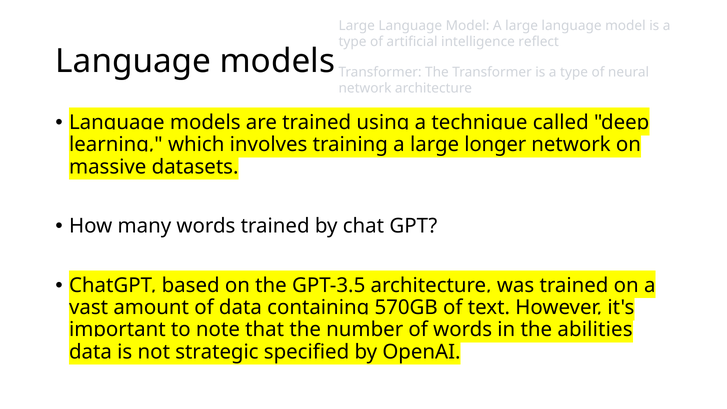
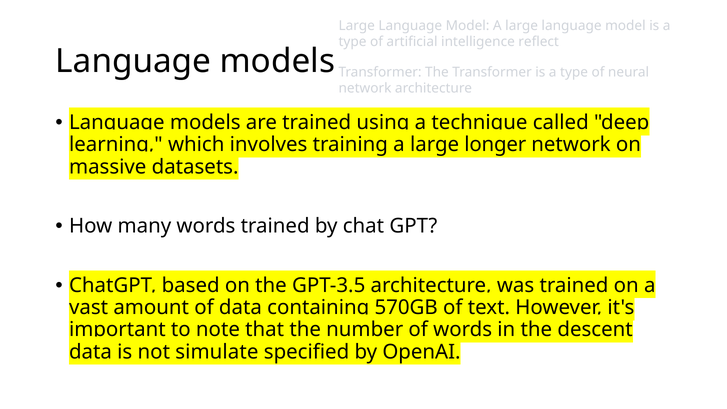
abilities: abilities -> descent
strategic: strategic -> simulate
